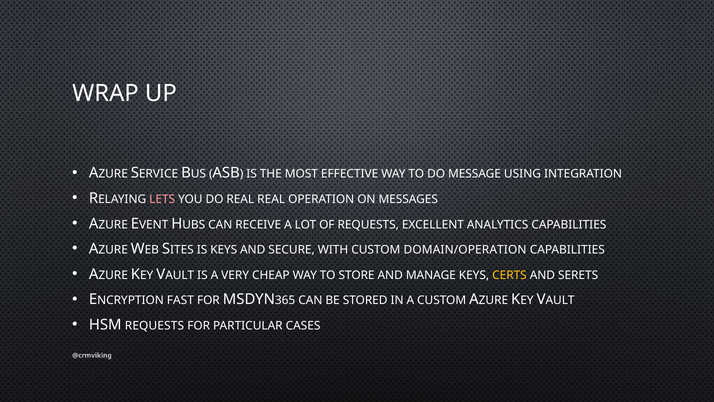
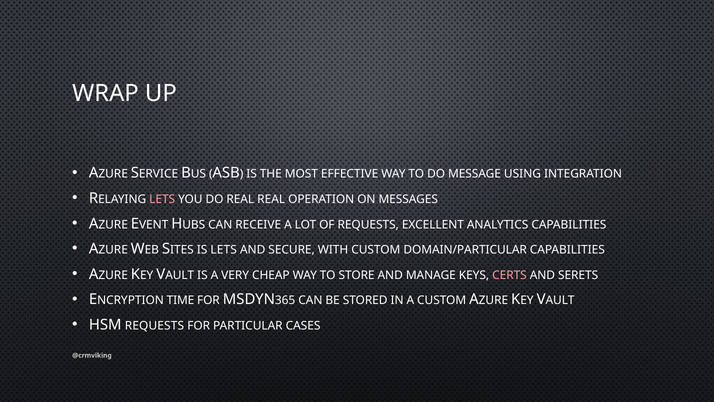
IS KEYS: KEYS -> LETS
DOMAIN/OPERATION: DOMAIN/OPERATION -> DOMAIN/PARTICULAR
CERTS colour: yellow -> pink
FAST: FAST -> TIME
